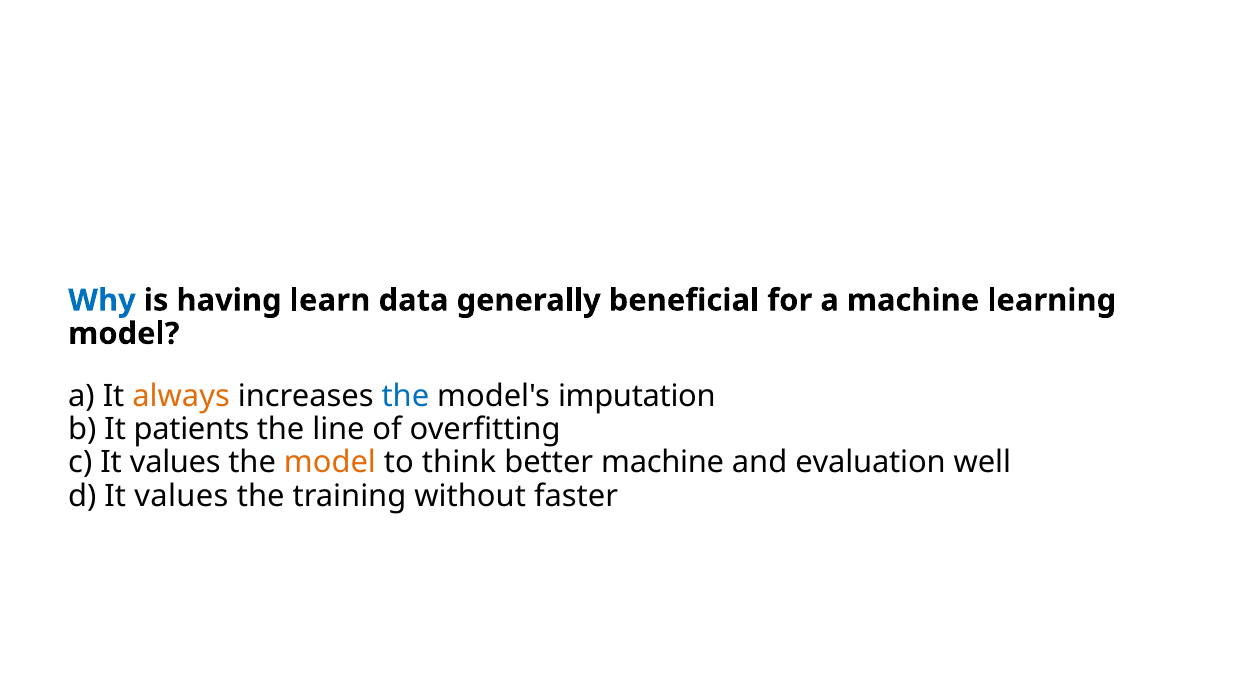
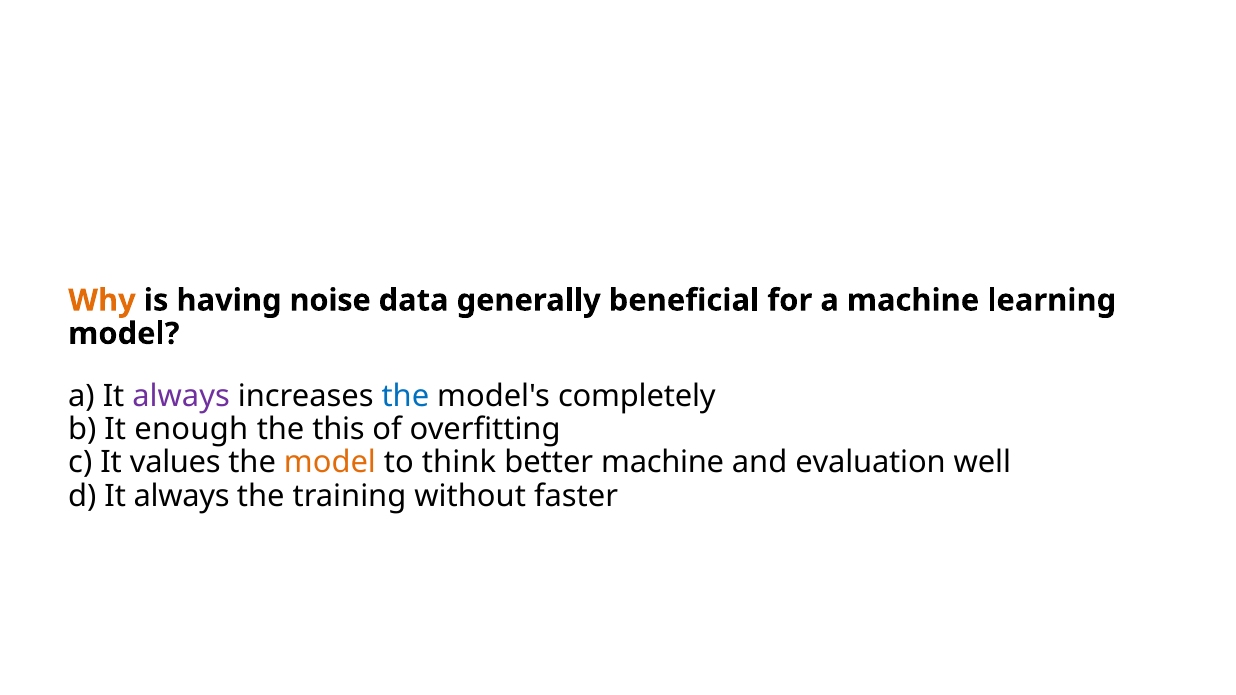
Why colour: blue -> orange
learn: learn -> noise
always at (181, 396) colour: orange -> purple
imputation: imputation -> completely
patients: patients -> enough
line: line -> this
d It values: values -> always
